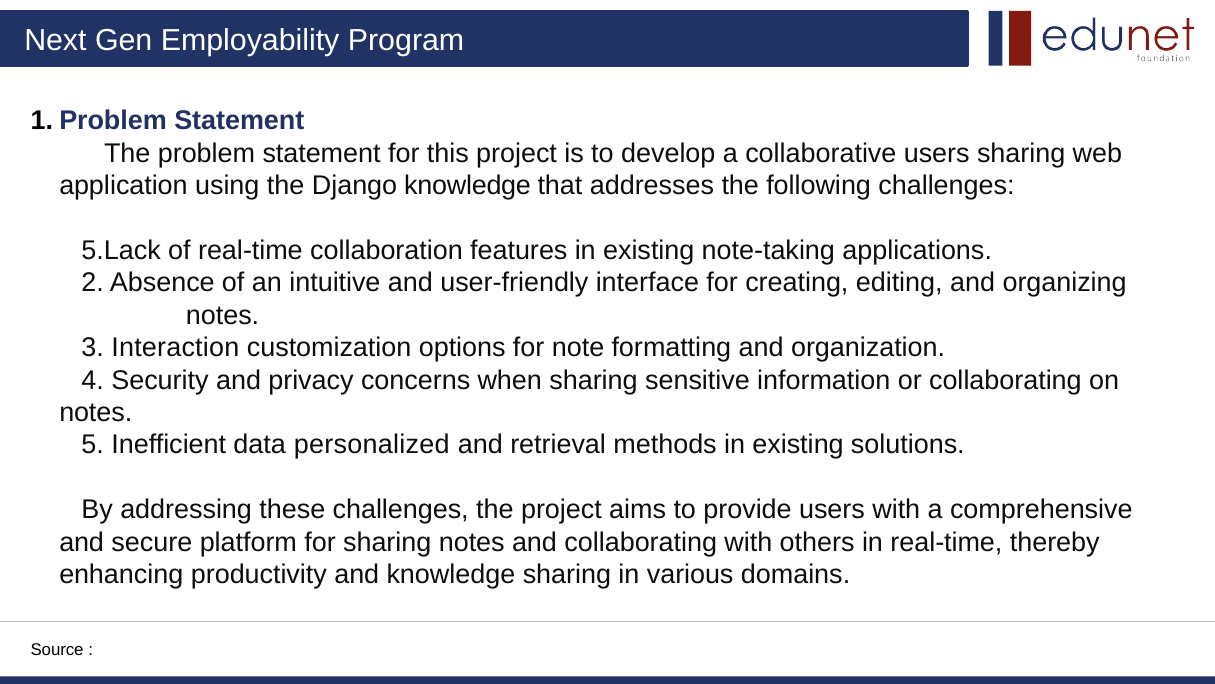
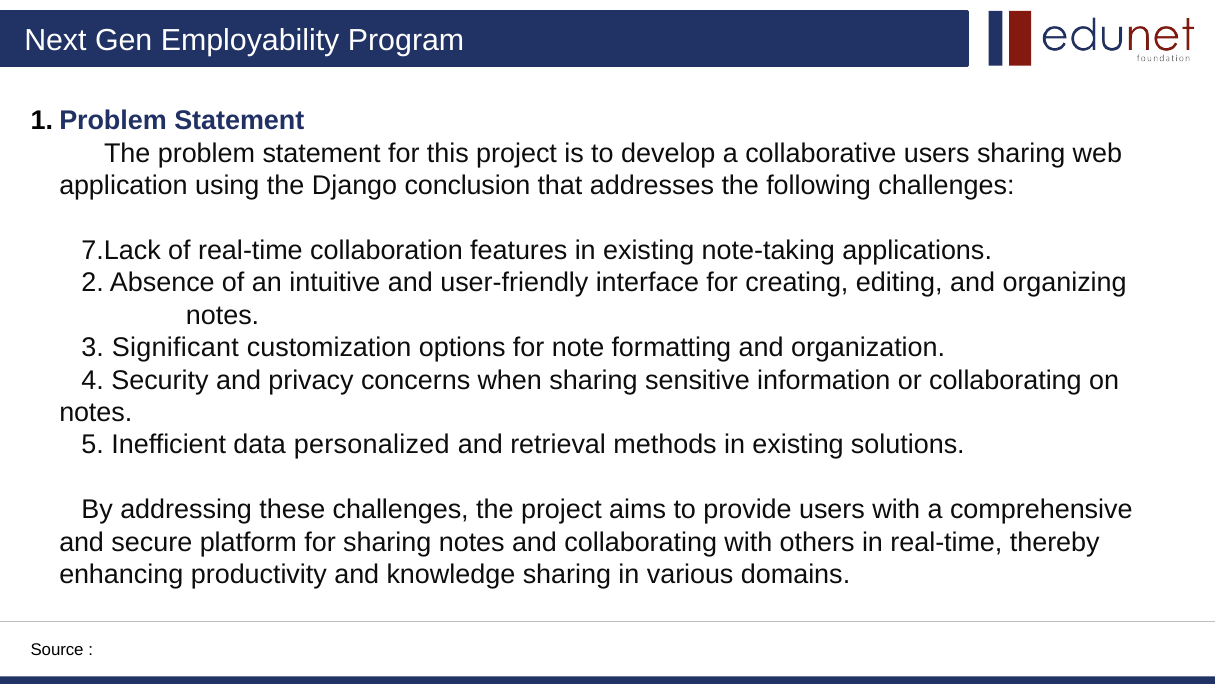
Django knowledge: knowledge -> conclusion
5.Lack: 5.Lack -> 7.Lack
Interaction: Interaction -> Significant
